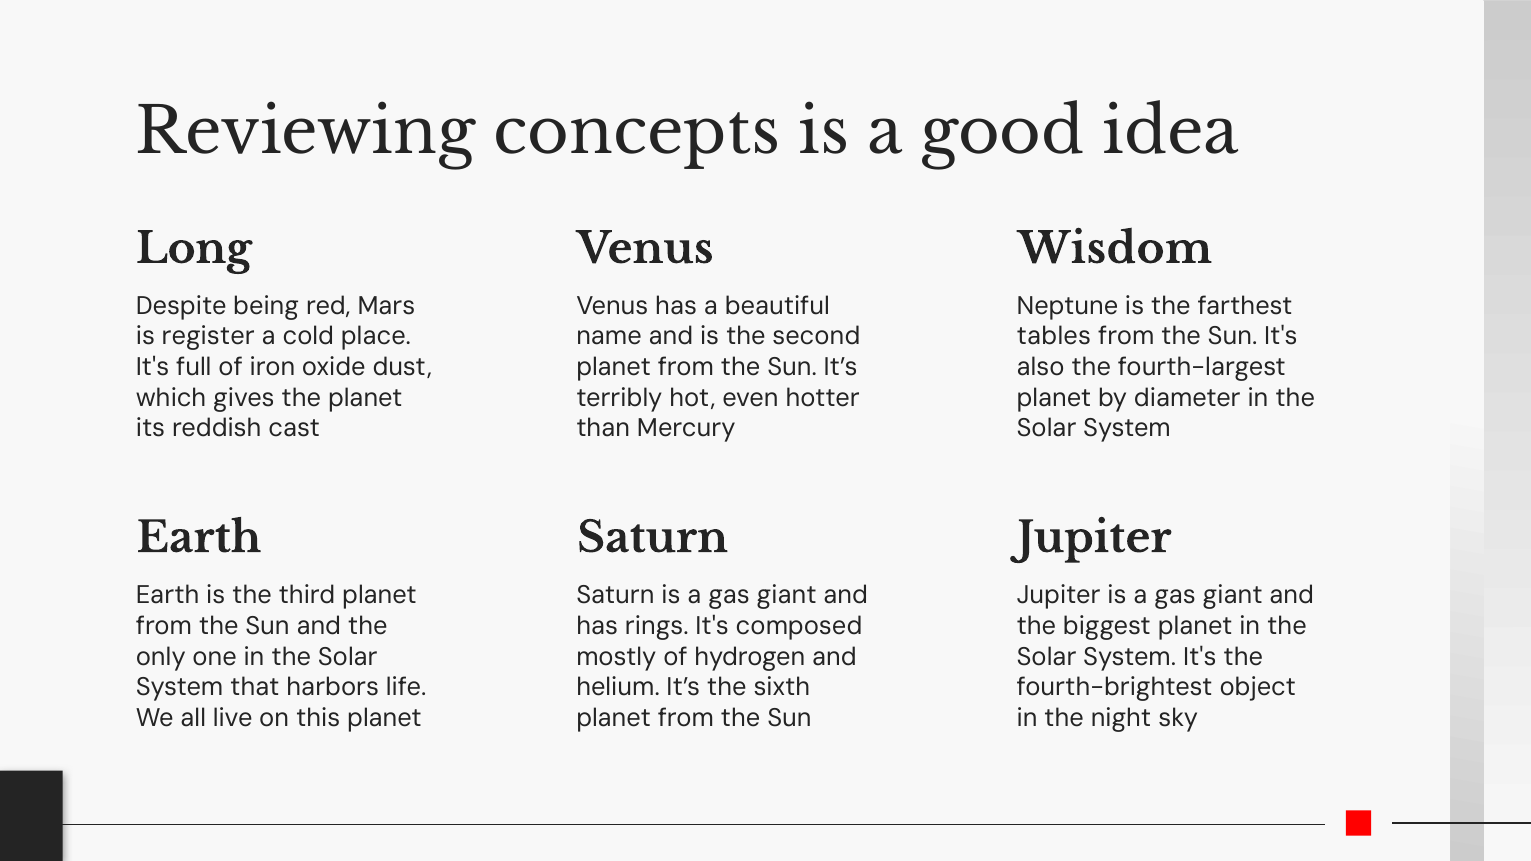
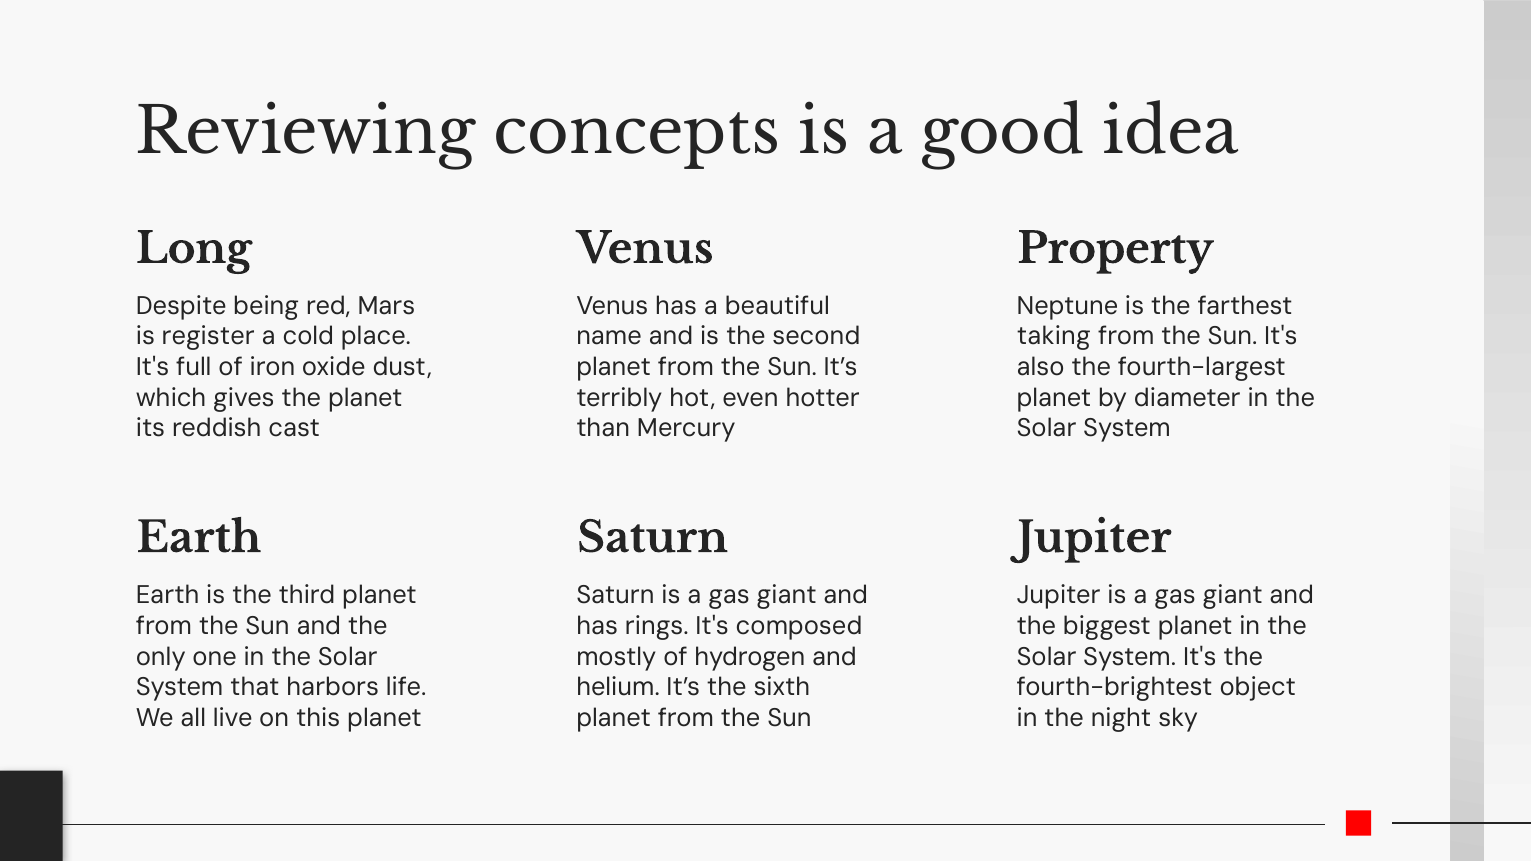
Wisdom: Wisdom -> Property
tables: tables -> taking
